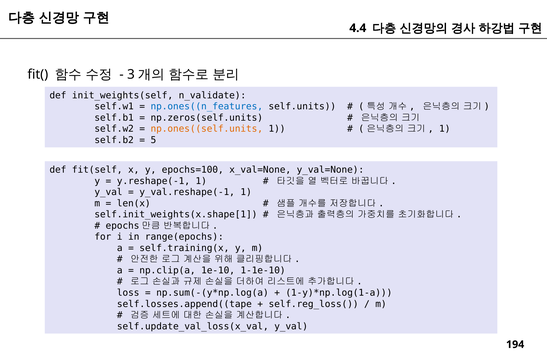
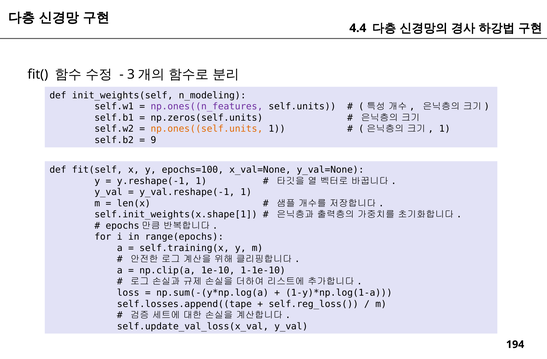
n_validate: n_validate -> n_modeling
np.ones((n_features colour: blue -> purple
5: 5 -> 9
